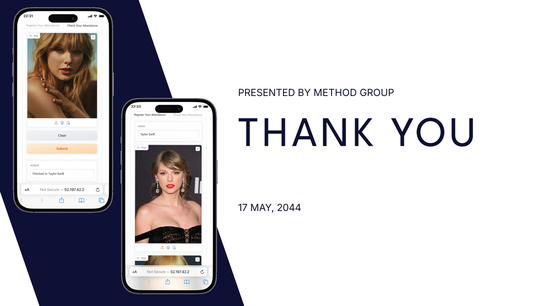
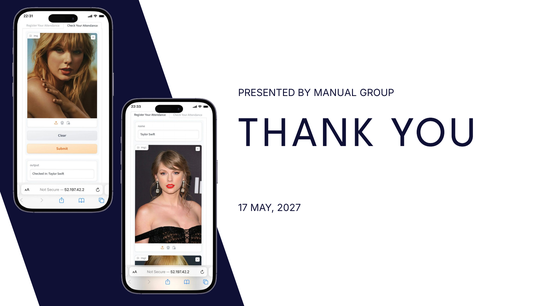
METHOD: METHOD -> MANUAL
2044: 2044 -> 2027
